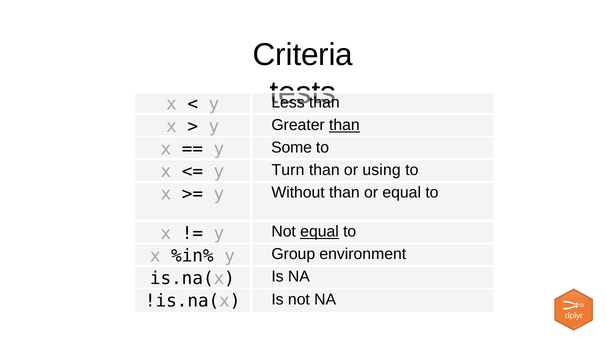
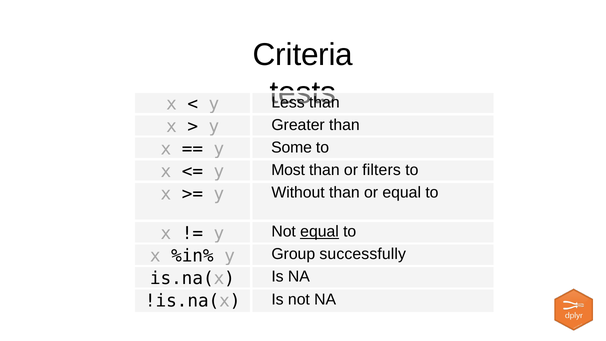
than at (344, 125) underline: present -> none
Turn: Turn -> Most
using: using -> filters
environment: environment -> successfully
